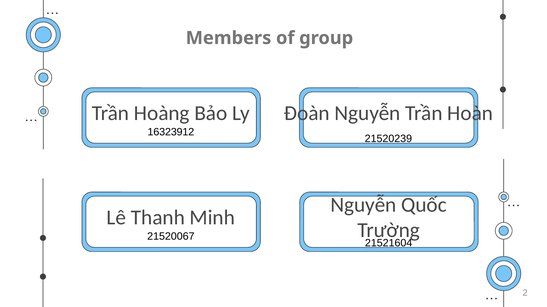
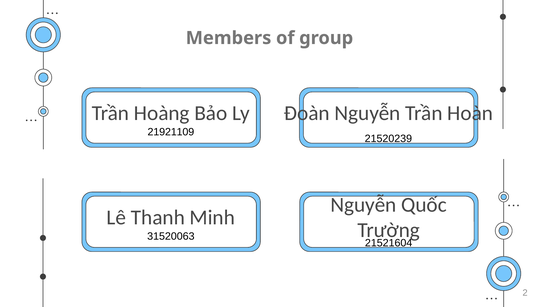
16323912: 16323912 -> 21921109
21520067: 21520067 -> 31520063
